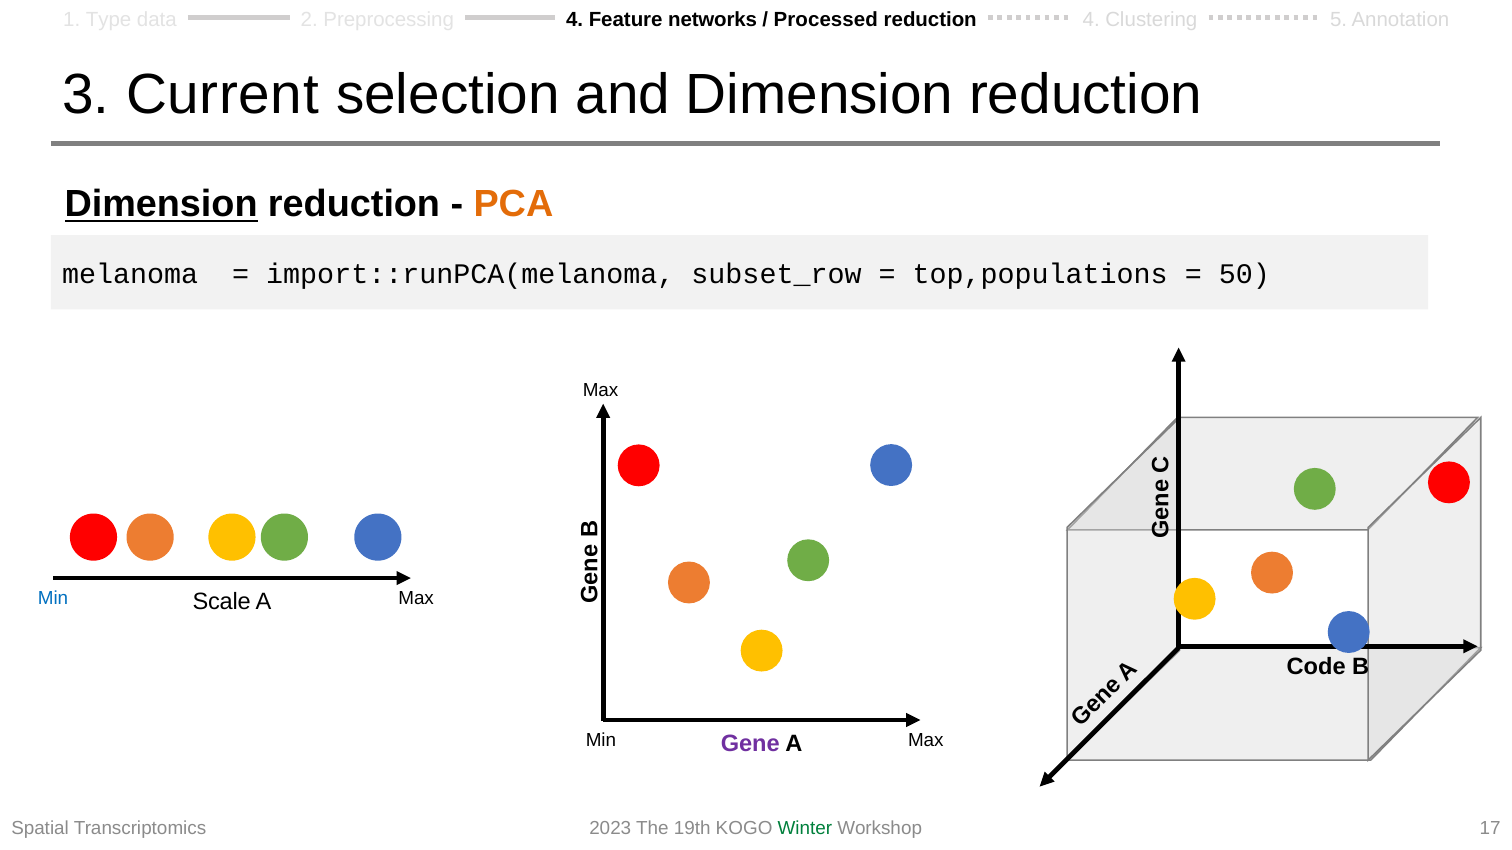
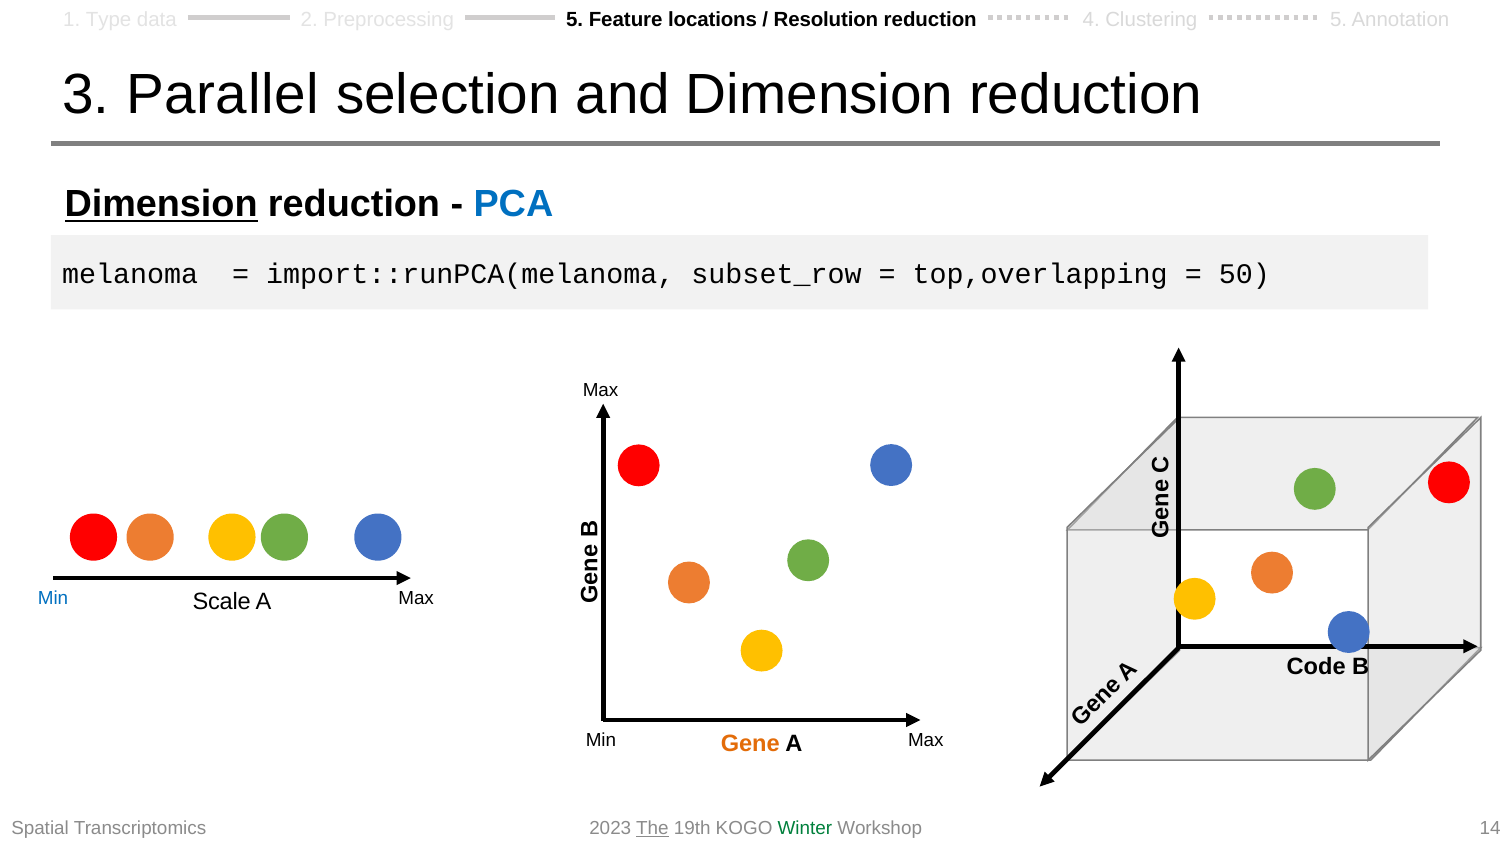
Preprocessing 4: 4 -> 5
networks: networks -> locations
Processed: Processed -> Resolution
Current: Current -> Parallel
PCA colour: orange -> blue
top,populations: top,populations -> top,overlapping
Gene colour: purple -> orange
The underline: none -> present
17: 17 -> 14
